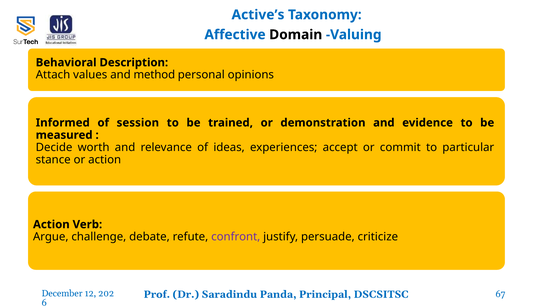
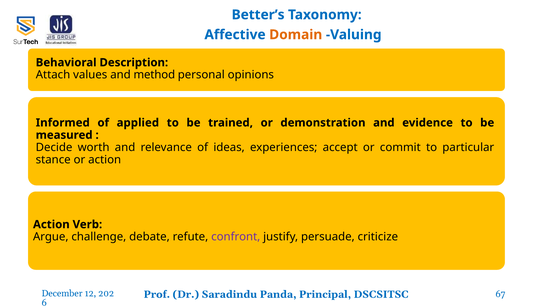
Active’s: Active’s -> Better’s
Domain colour: black -> orange
session: session -> applied
